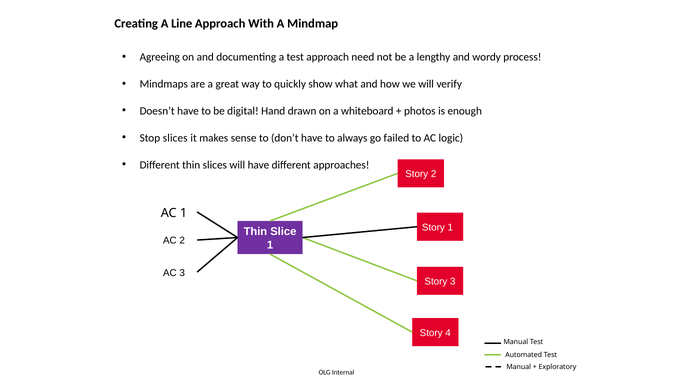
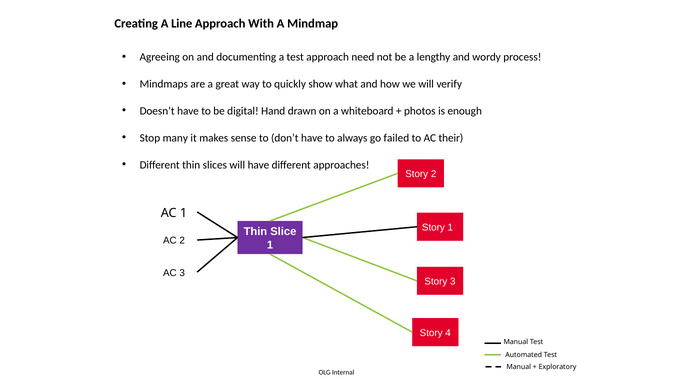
Stop slices: slices -> many
logic: logic -> their
